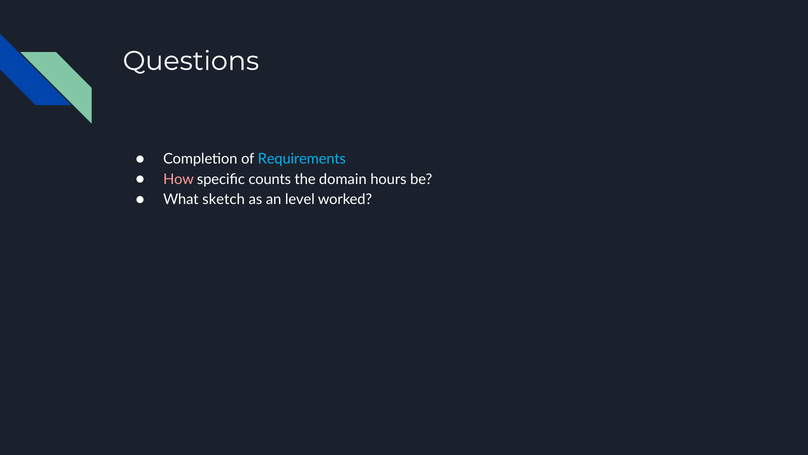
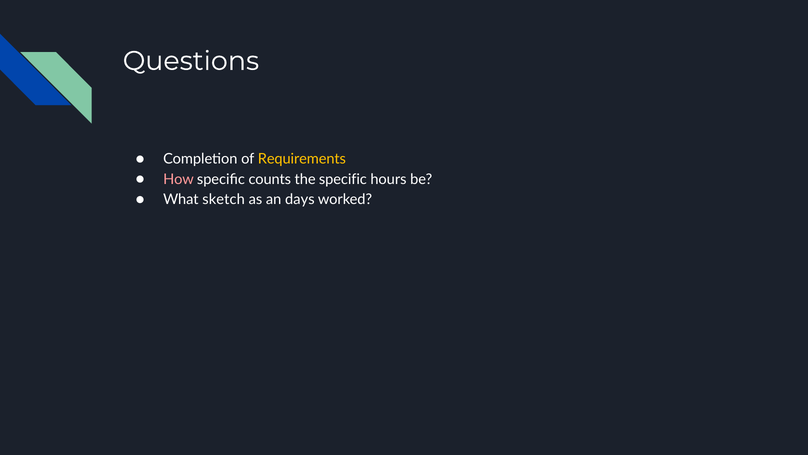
Requirements colour: light blue -> yellow
the domain: domain -> specific
level: level -> days
